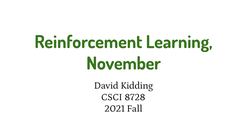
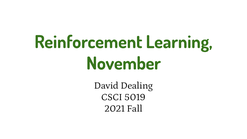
Kidding: Kidding -> Dealing
8728: 8728 -> 5019
